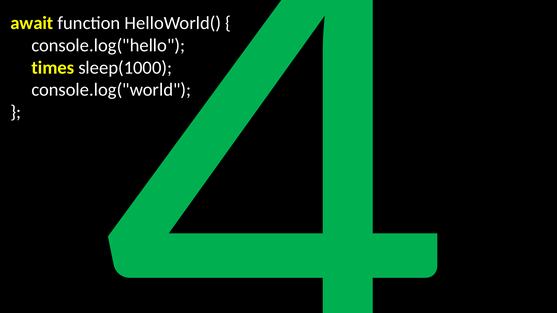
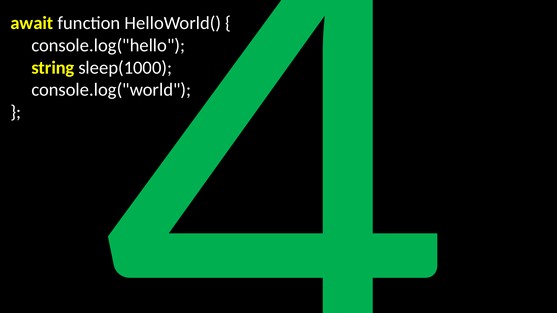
times: times -> string
